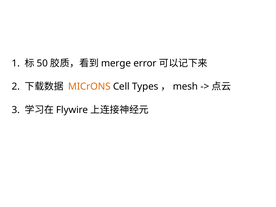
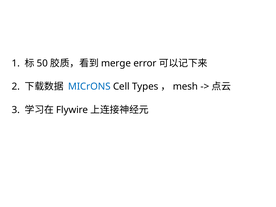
MICrONS colour: orange -> blue
